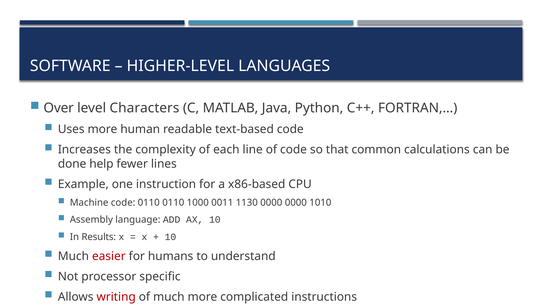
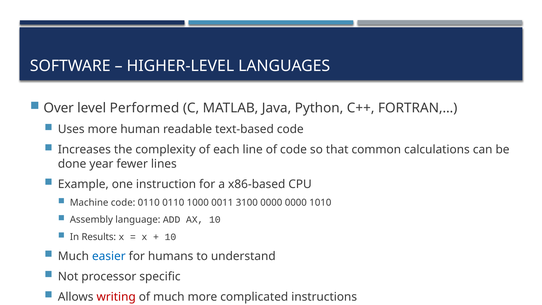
Characters: Characters -> Performed
help: help -> year
1130: 1130 -> 3100
easier colour: red -> blue
